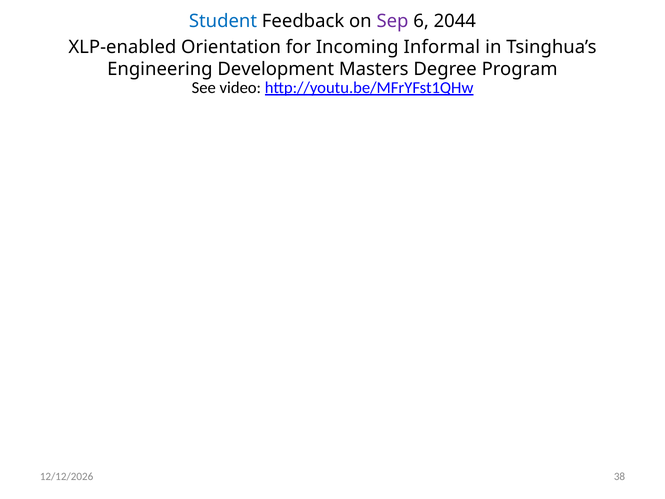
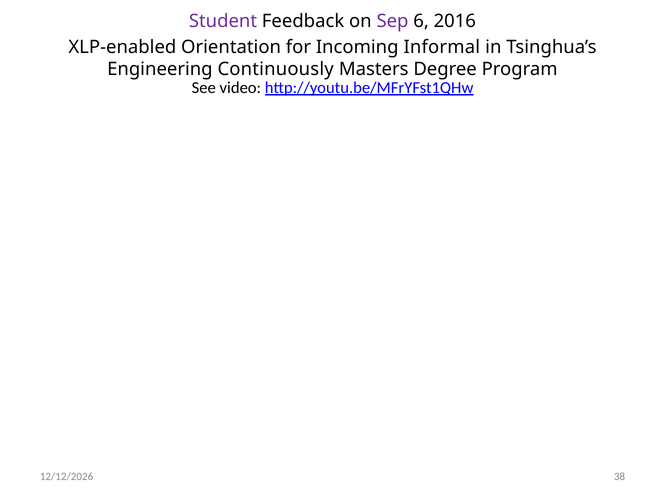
Student colour: blue -> purple
2044: 2044 -> 2016
Development: Development -> Continuously
